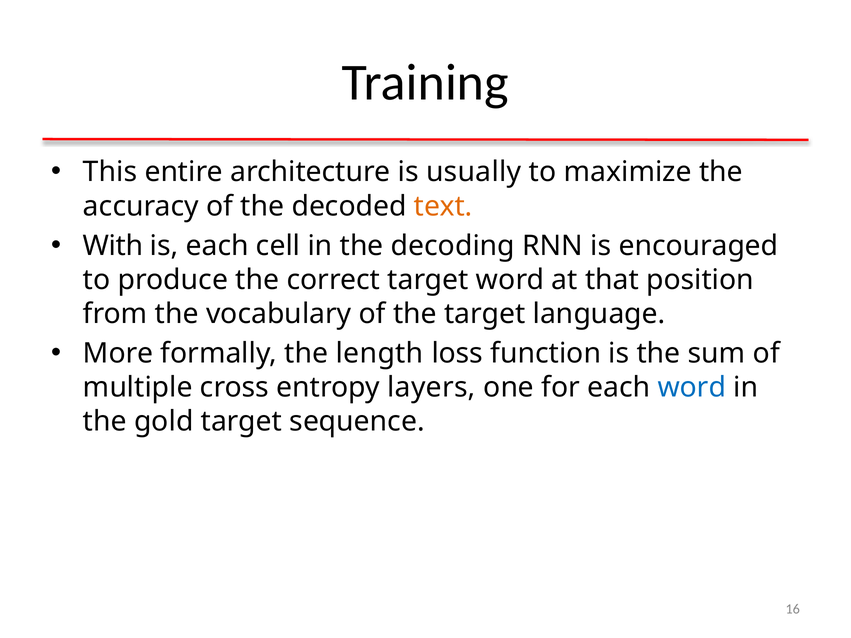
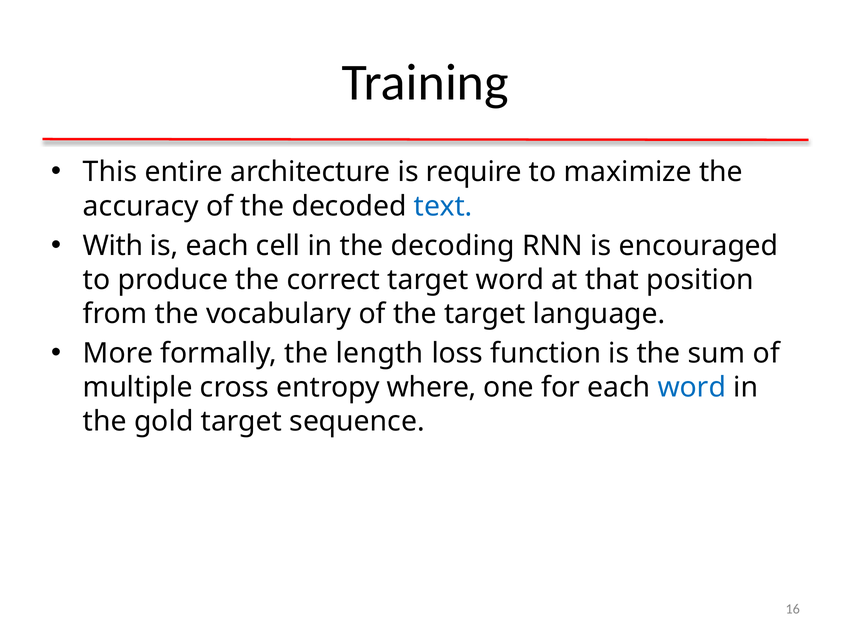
usually: usually -> require
text colour: orange -> blue
layers: layers -> where
